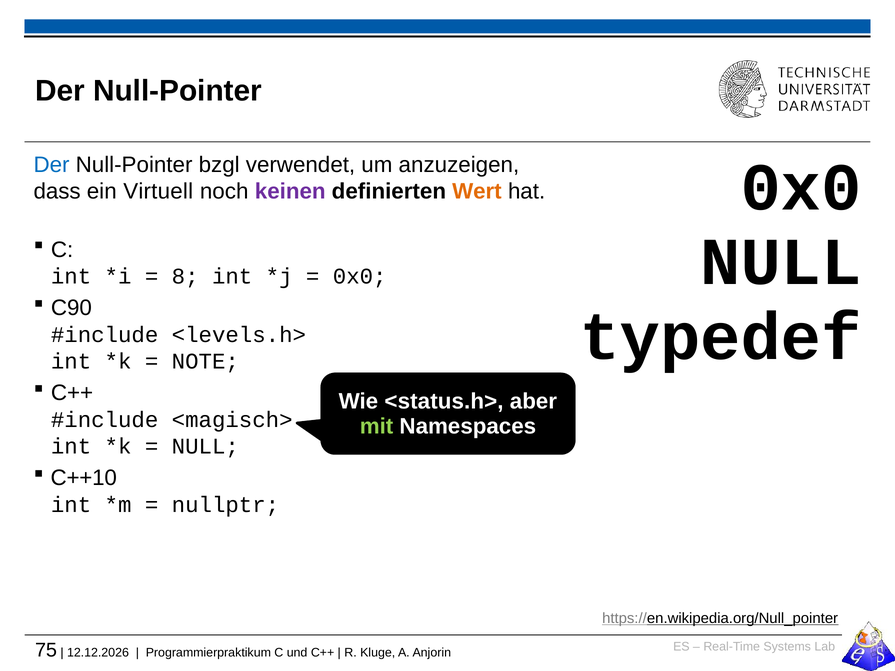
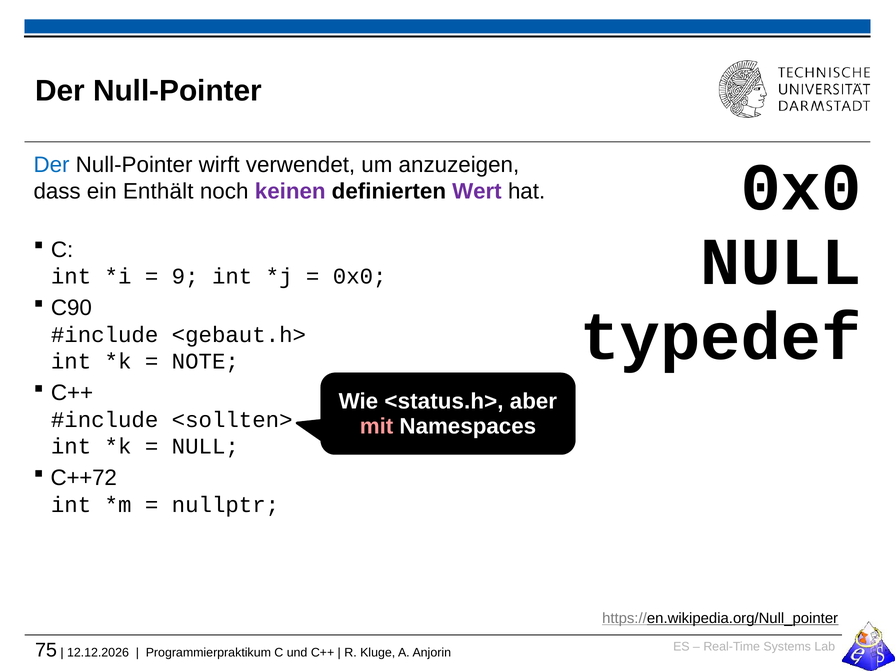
bzgl: bzgl -> wirft
Virtuell: Virtuell -> Enthält
Wert colour: orange -> purple
8: 8 -> 9
<levels.h>: <levels.h> -> <gebaut.h>
<magisch>: <magisch> -> <sollten>
mit colour: light green -> pink
C++10: C++10 -> C++72
